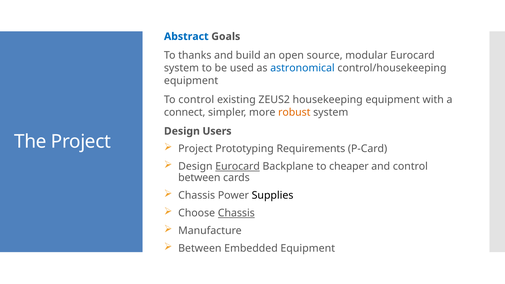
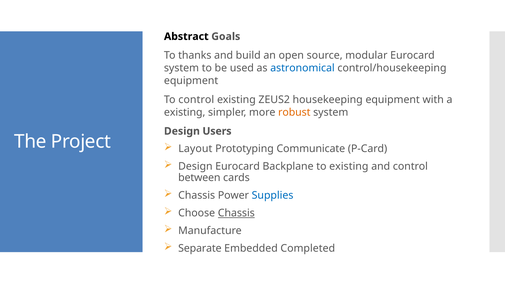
Abstract colour: blue -> black
connect at (185, 112): connect -> existing
Project at (195, 149): Project -> Layout
Requirements: Requirements -> Communicate
Eurocard at (238, 166) underline: present -> none
to cheaper: cheaper -> existing
Supplies colour: black -> blue
Between at (200, 248): Between -> Separate
Embedded Equipment: Equipment -> Completed
